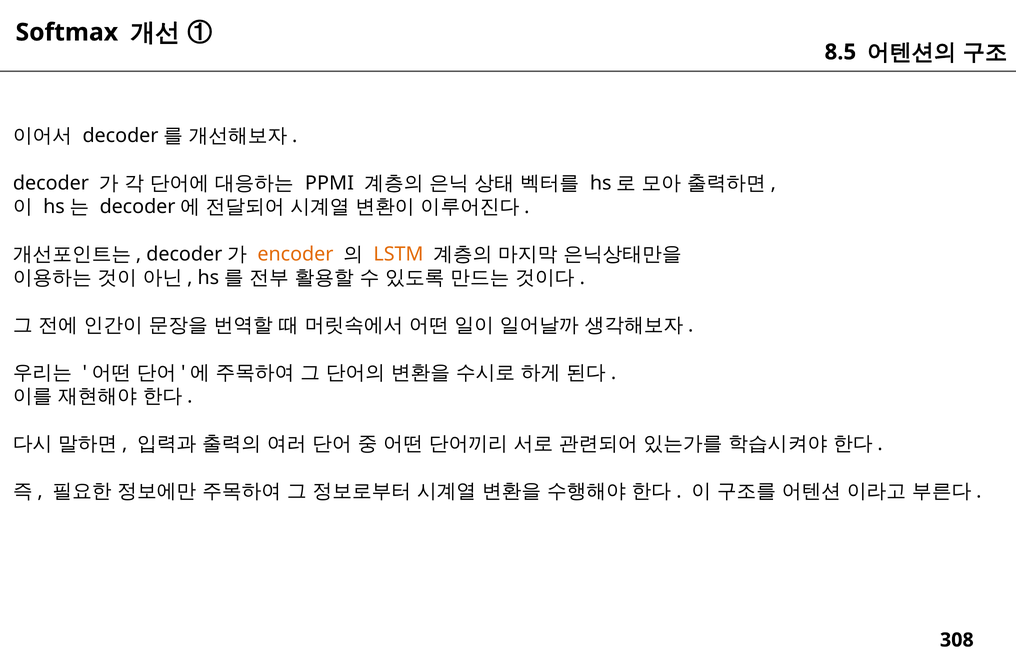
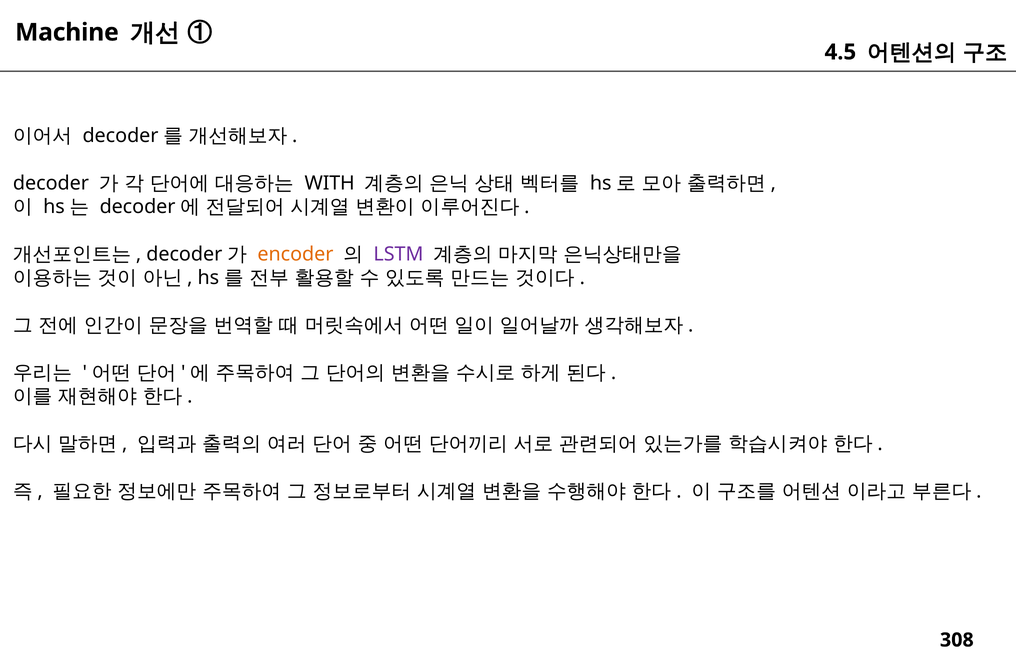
Softmax: Softmax -> Machine
8.5: 8.5 -> 4.5
PPMI: PPMI -> WITH
LSTM colour: orange -> purple
